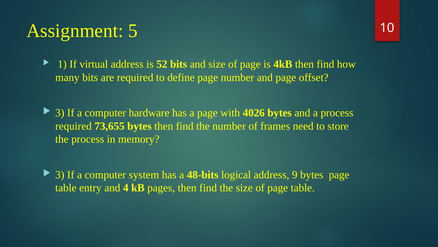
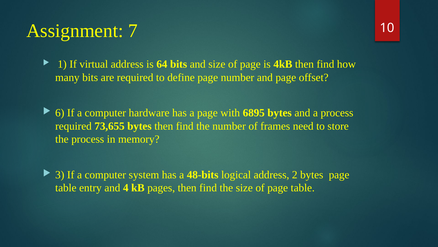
5: 5 -> 7
52: 52 -> 64
3 at (60, 113): 3 -> 6
4026: 4026 -> 6895
9: 9 -> 2
